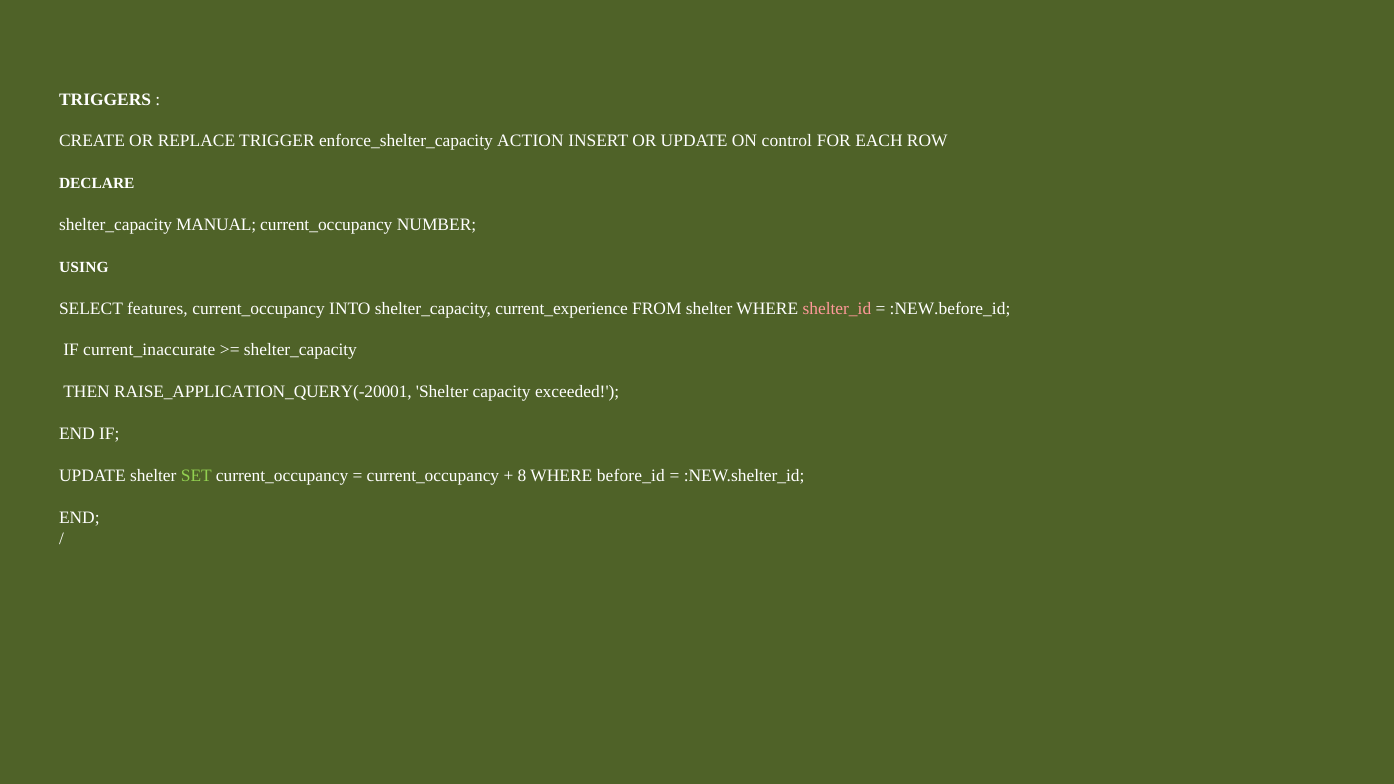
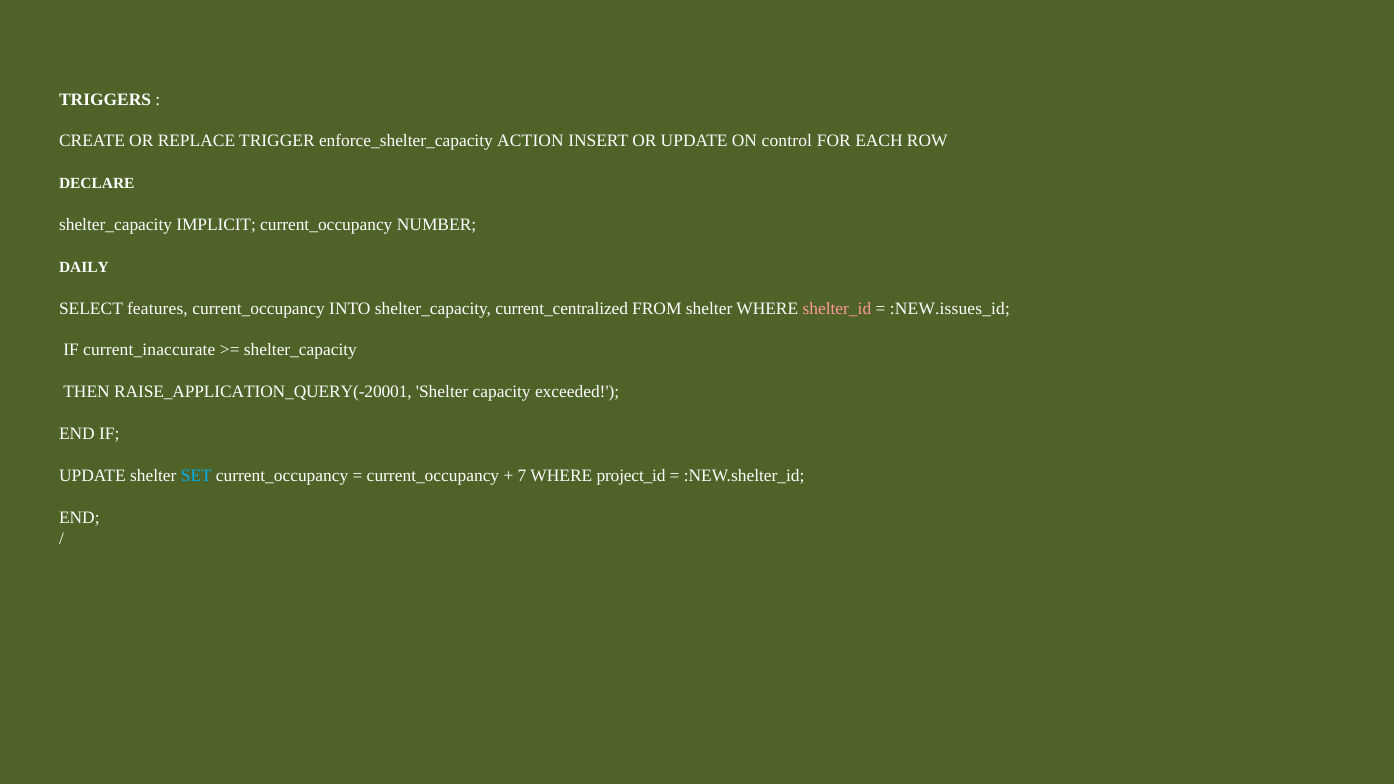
MANUAL: MANUAL -> IMPLICIT
USING: USING -> DAILY
current_experience: current_experience -> current_centralized
:NEW.before_id: :NEW.before_id -> :NEW.issues_id
SET colour: light green -> light blue
8: 8 -> 7
before_id: before_id -> project_id
